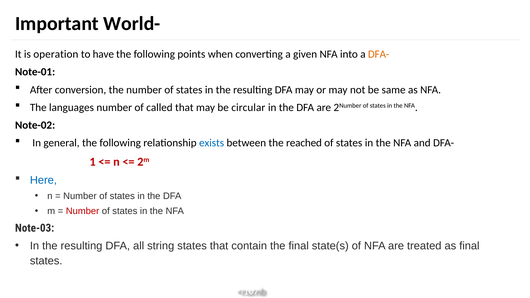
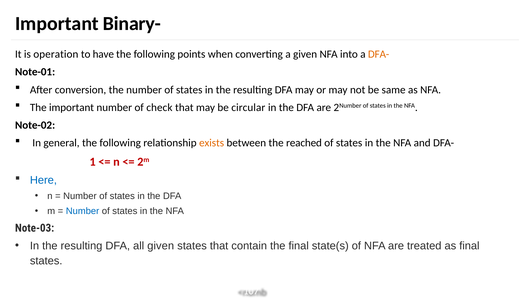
World-: World- -> Binary-
The languages: languages -> important
called: called -> check
exists colour: blue -> orange
Number at (83, 211) colour: red -> blue
all string: string -> given
